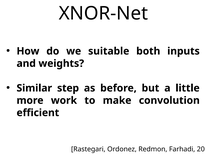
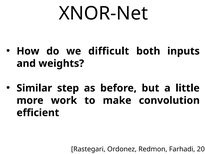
suitable: suitable -> difficult
